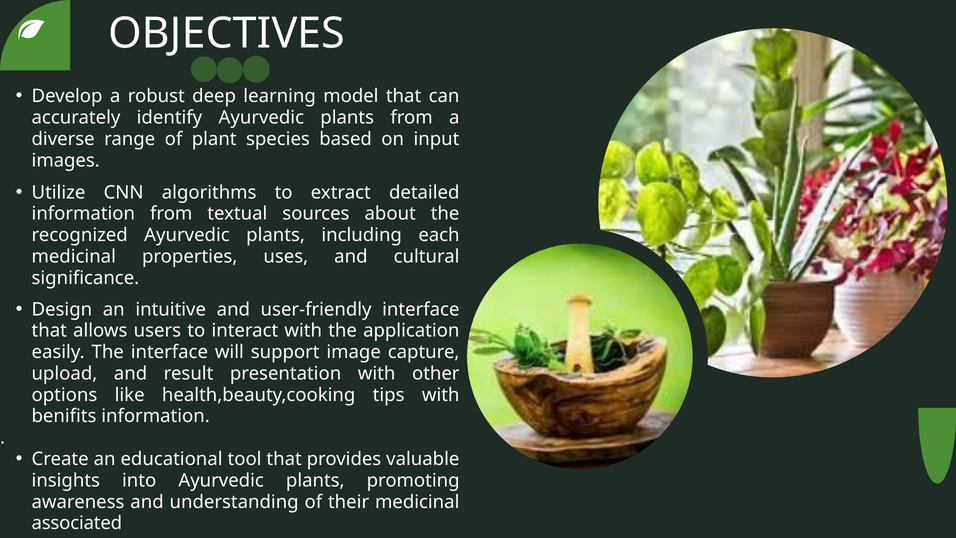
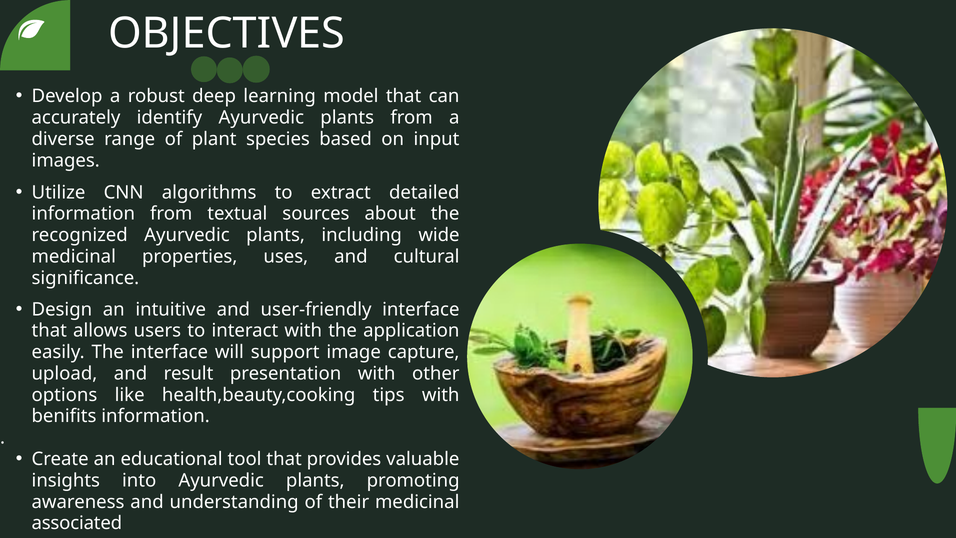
each: each -> wide
